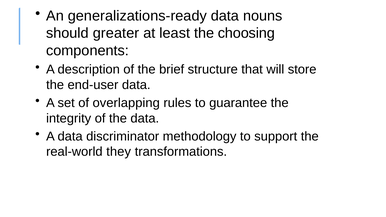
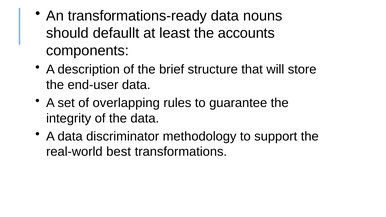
generalizations-ready: generalizations-ready -> transformations-ready
greater: greater -> defaullt
choosing: choosing -> accounts
they: they -> best
